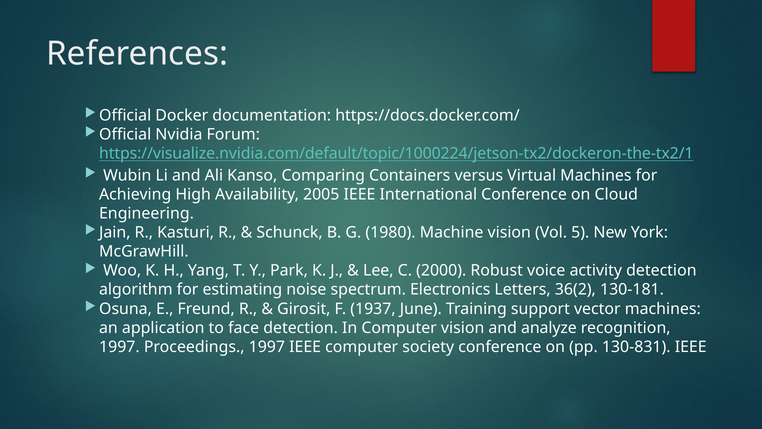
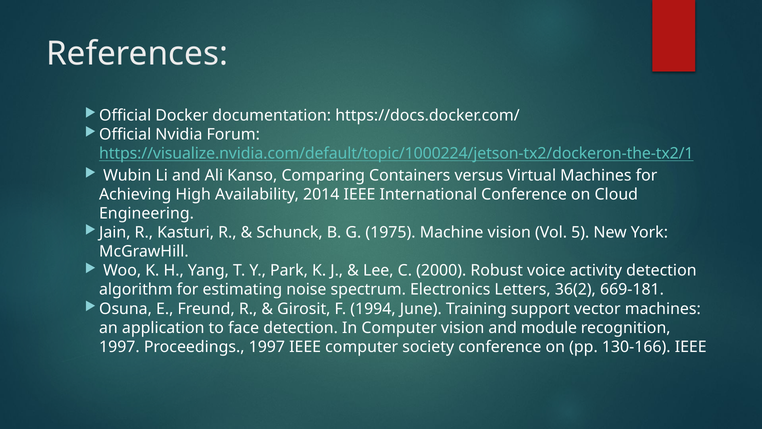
2005: 2005 -> 2014
1980: 1980 -> 1975
130-181: 130-181 -> 669-181
1937: 1937 -> 1994
analyze: analyze -> module
130-831: 130-831 -> 130-166
